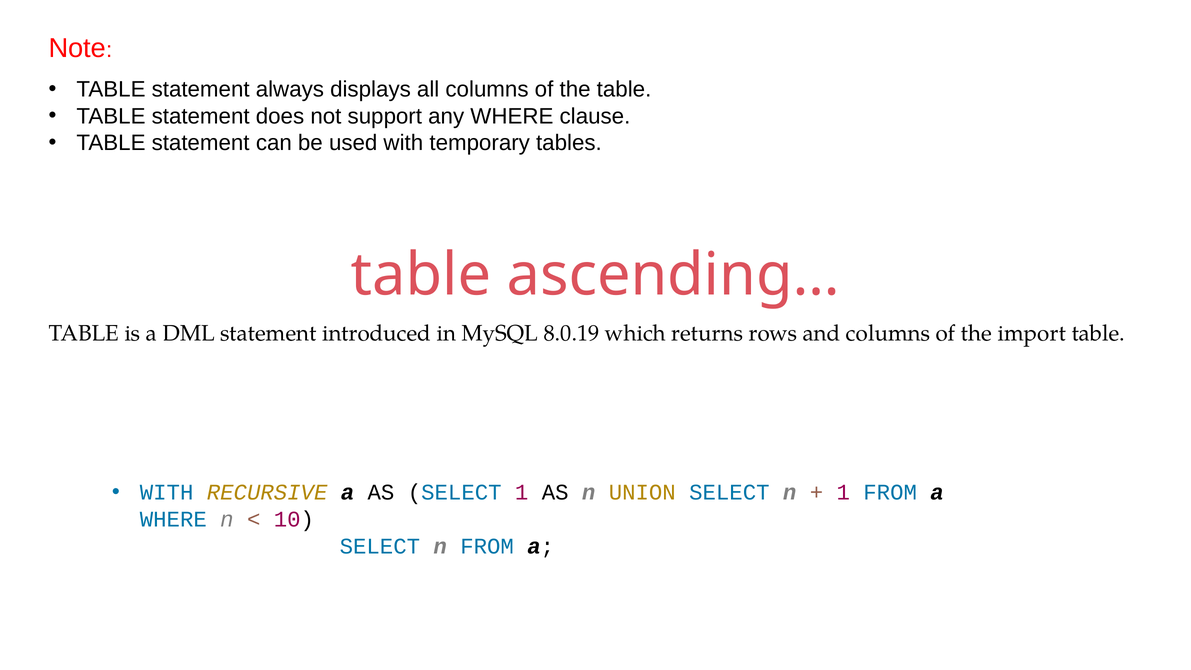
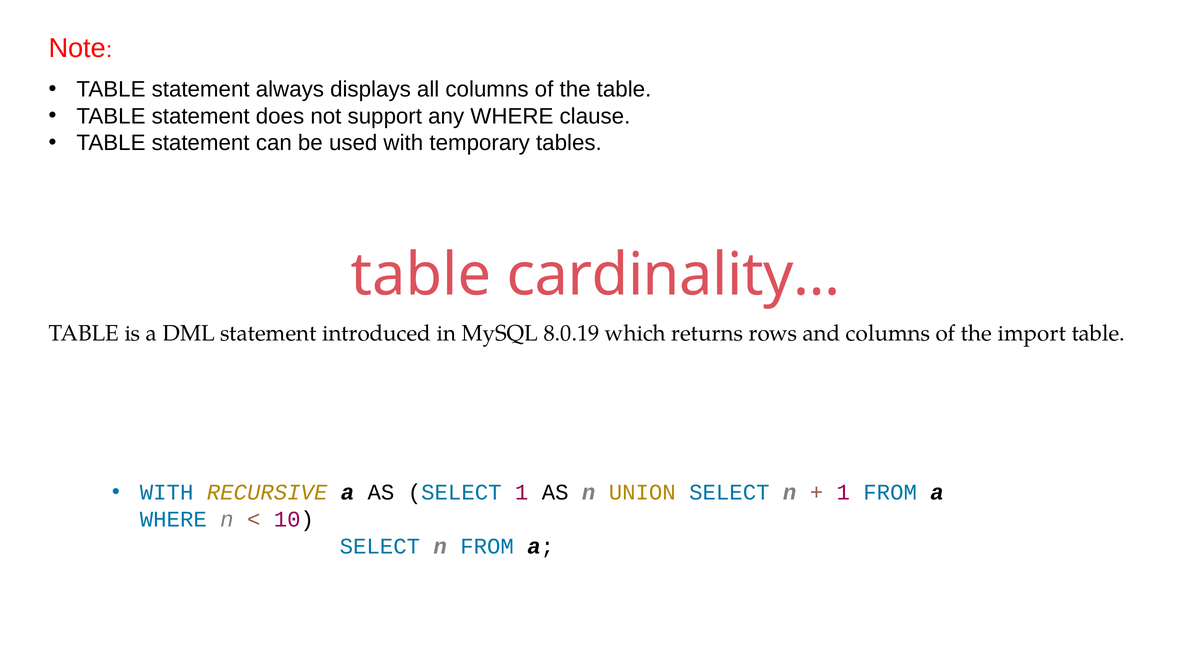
ascending…: ascending… -> cardinality…
